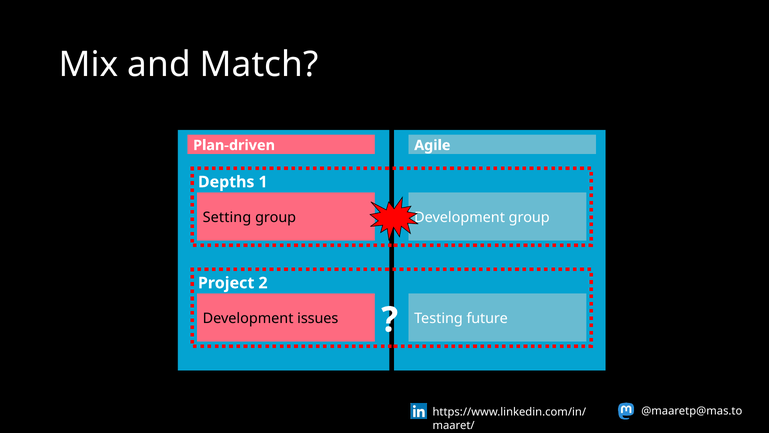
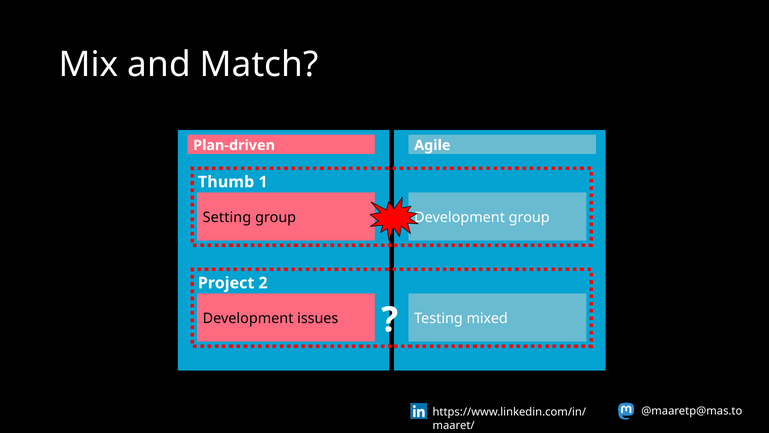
Depths: Depths -> Thumb
future: future -> mixed
